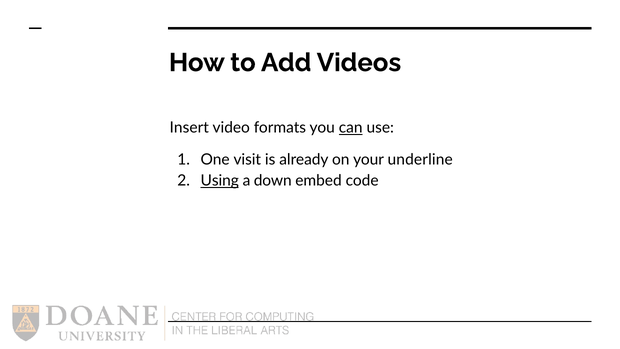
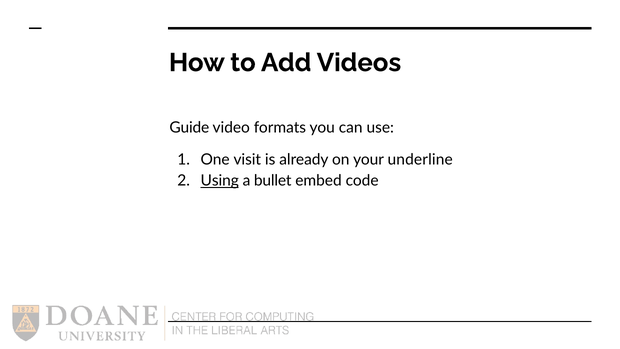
Insert: Insert -> Guide
can underline: present -> none
down: down -> bullet
